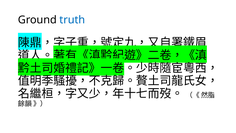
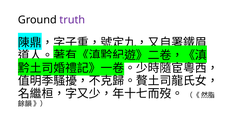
truth colour: blue -> purple
